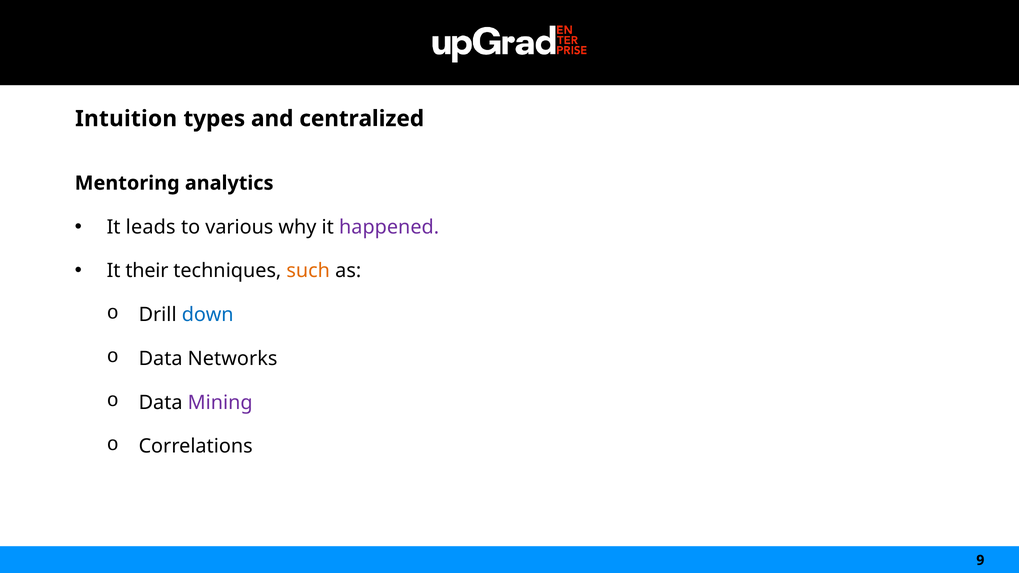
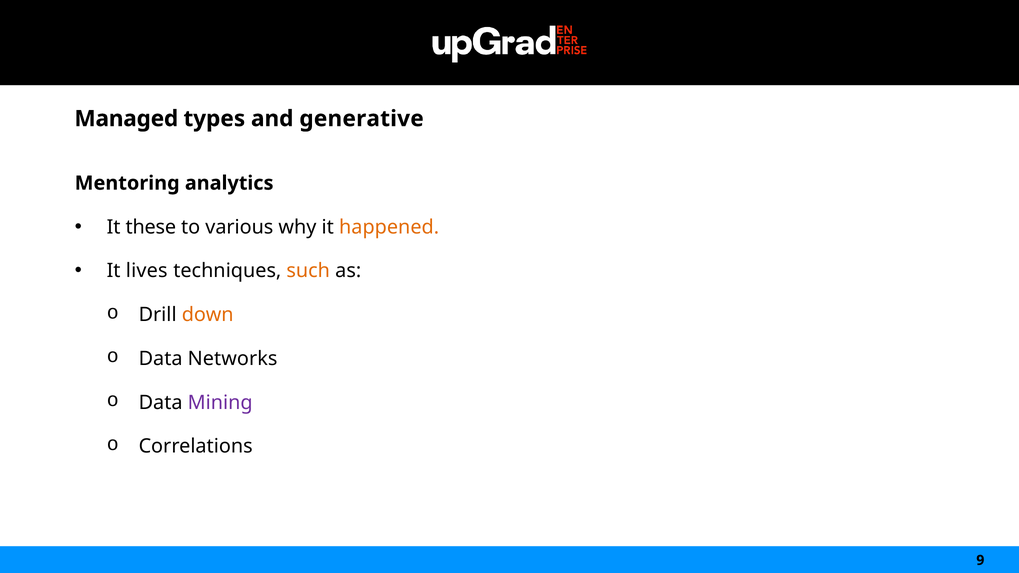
Intuition: Intuition -> Managed
centralized: centralized -> generative
leads: leads -> these
happened colour: purple -> orange
their: their -> lives
down colour: blue -> orange
